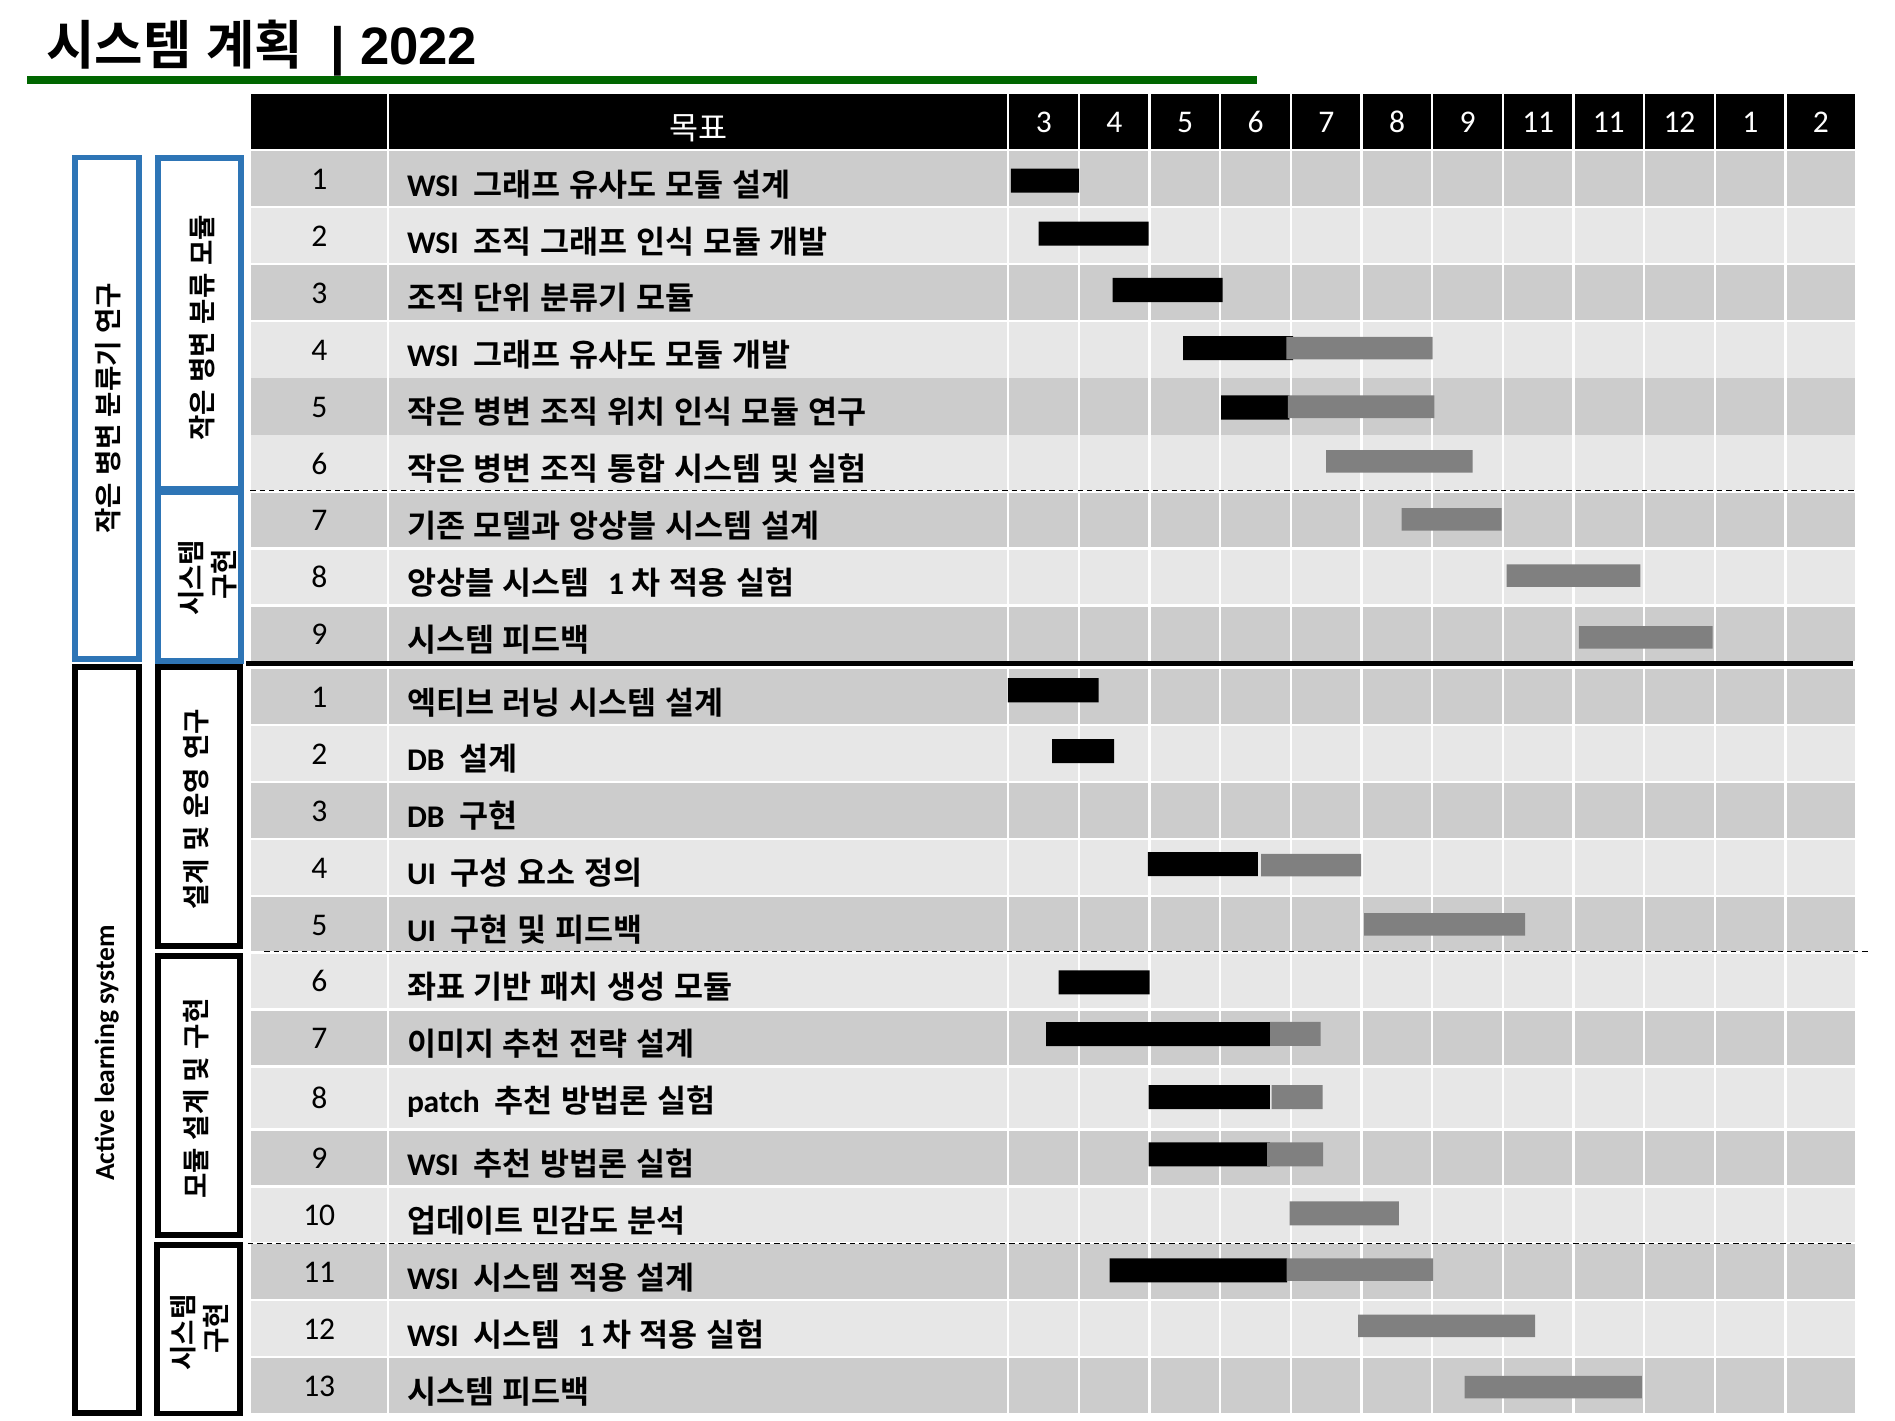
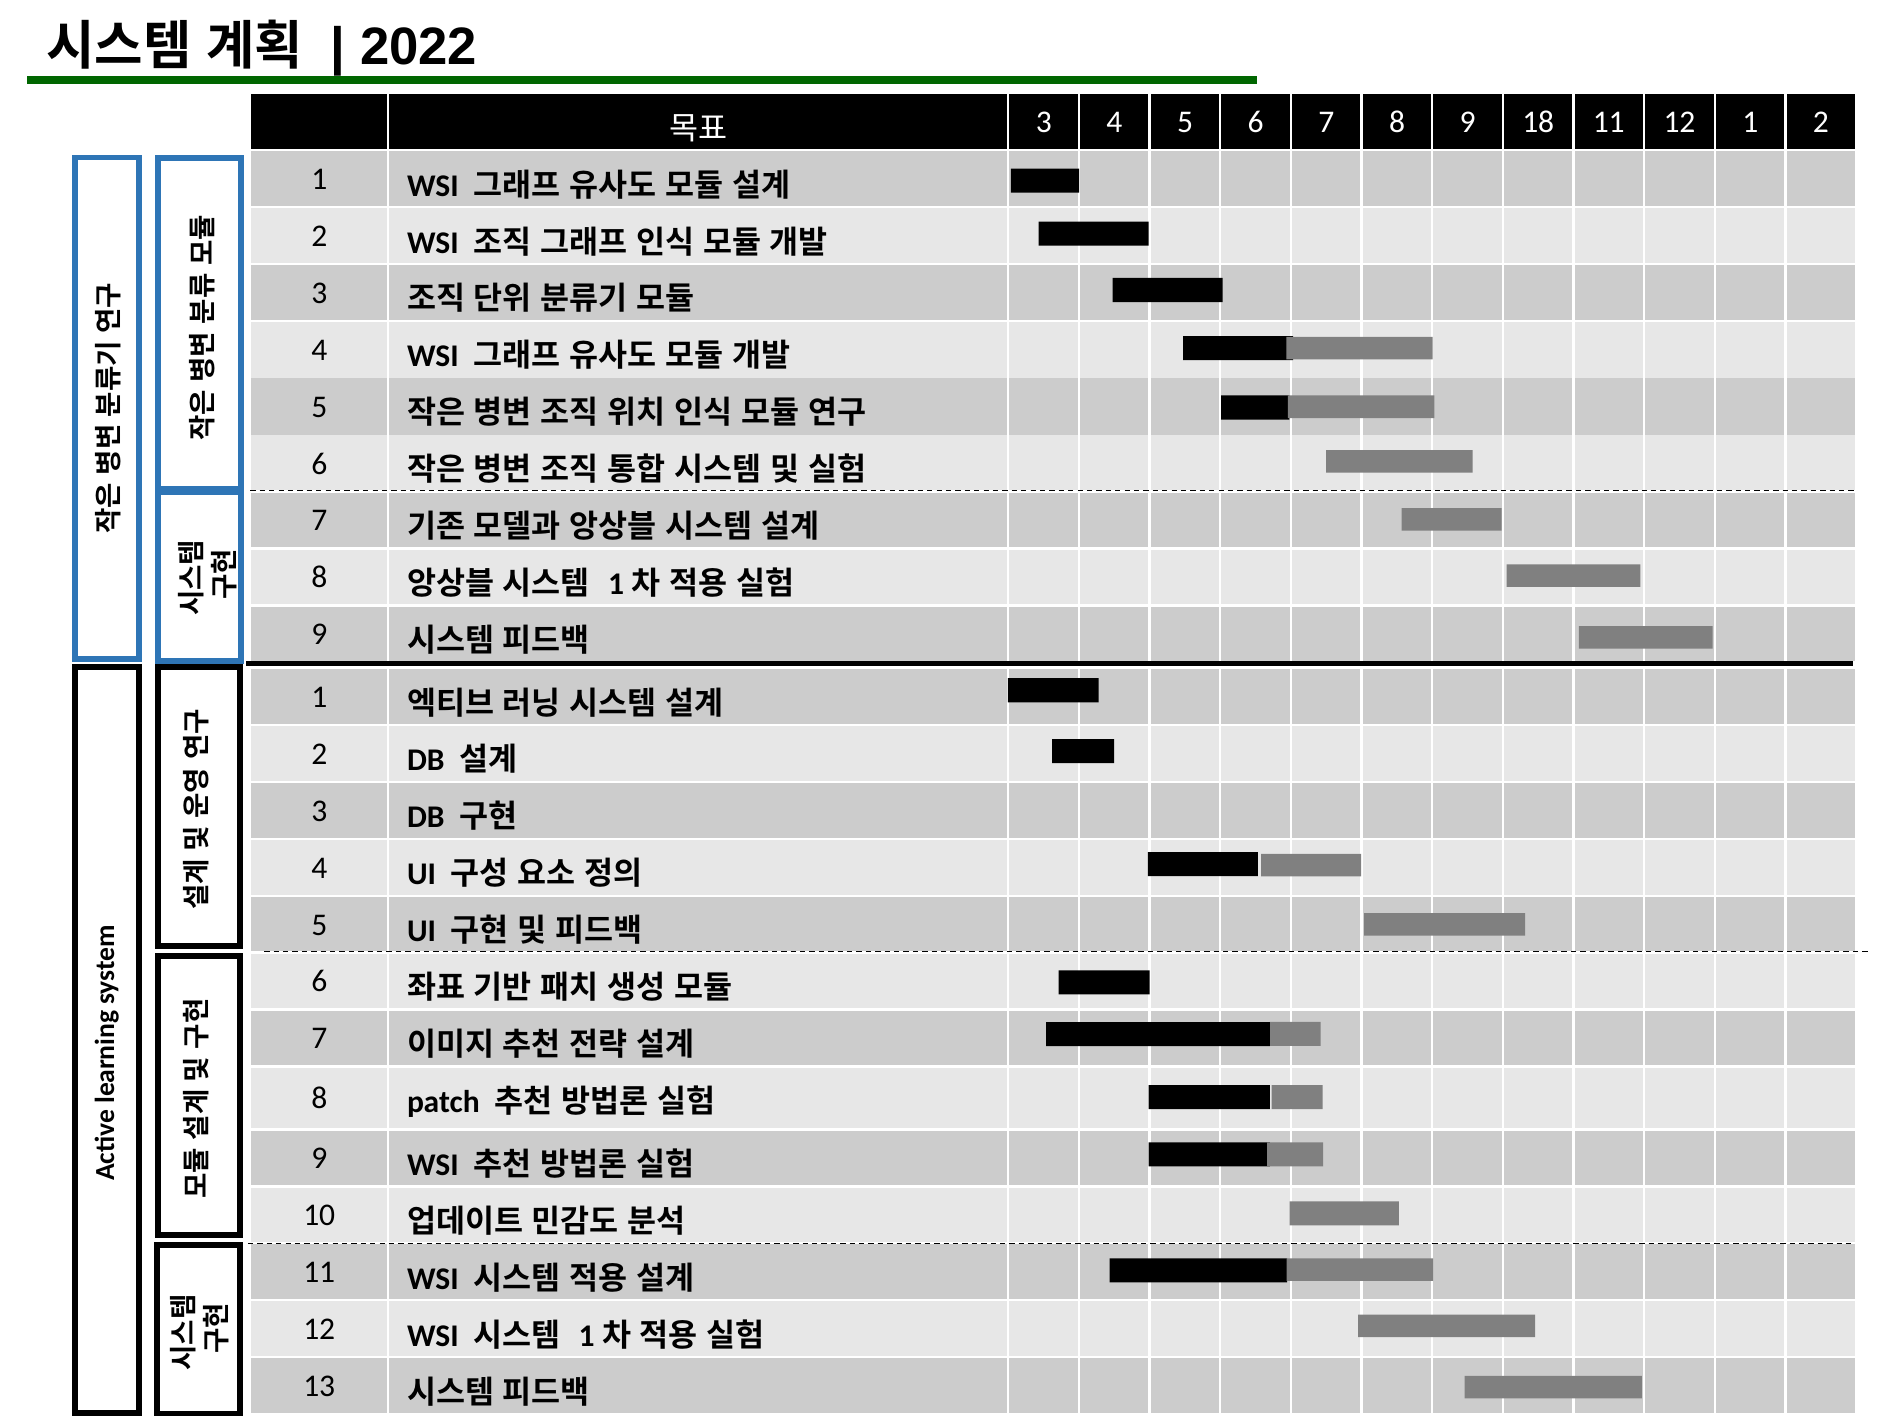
9 11: 11 -> 18
